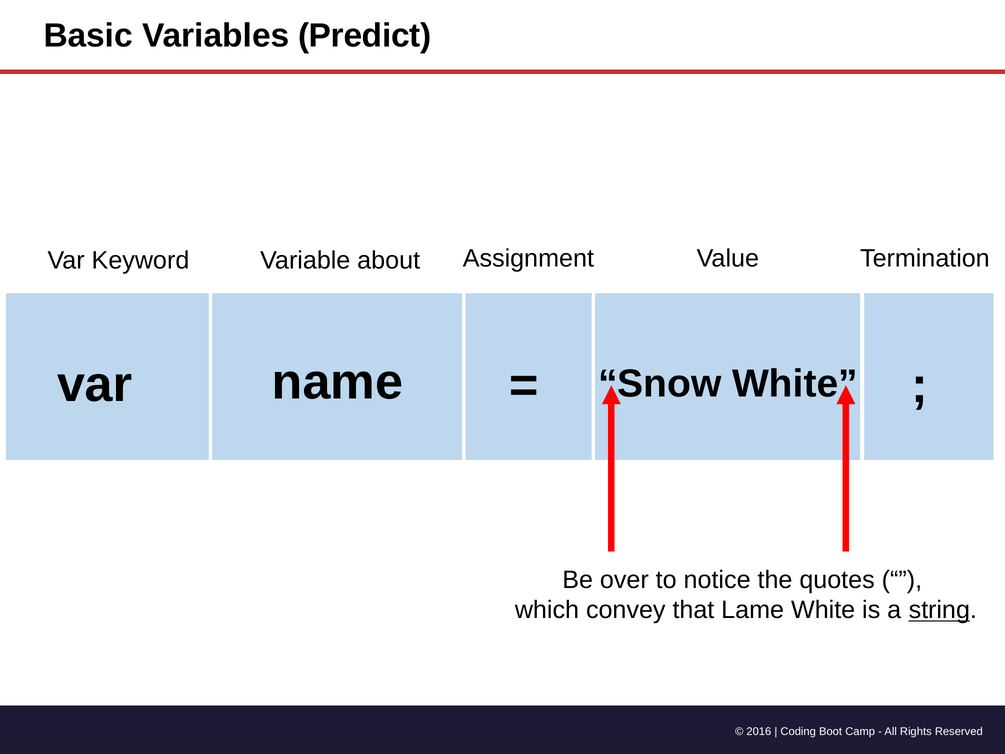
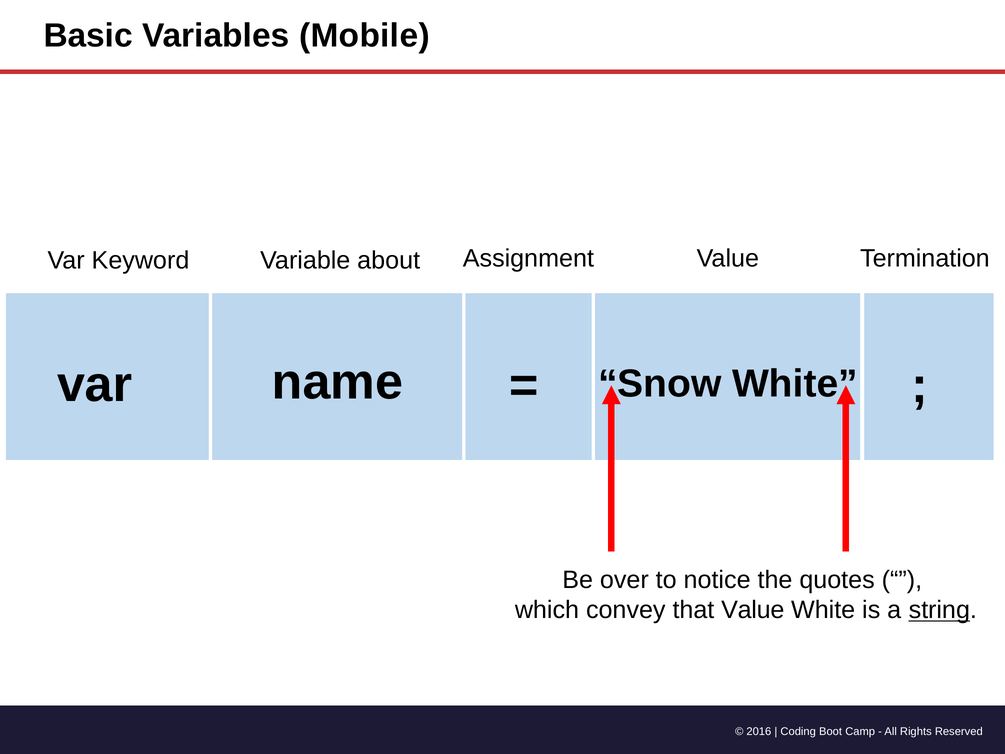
Predict: Predict -> Mobile
that Lame: Lame -> Value
